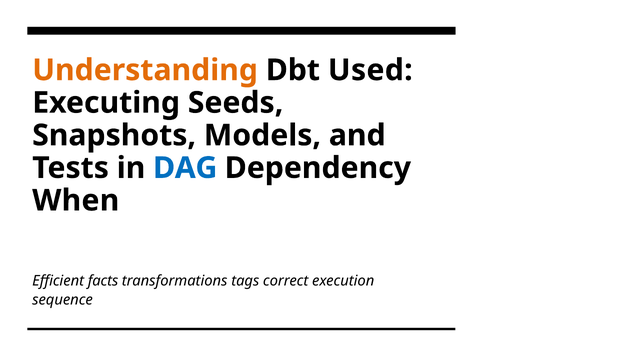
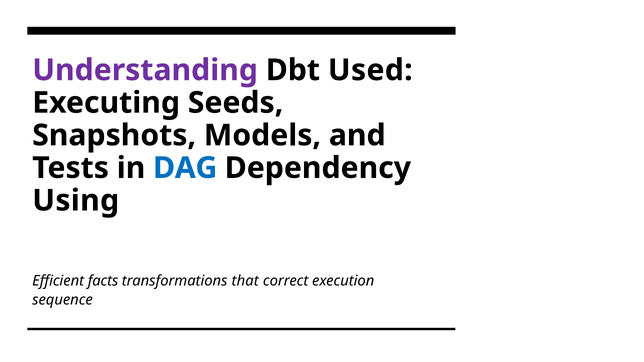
Understanding colour: orange -> purple
When: When -> Using
tags: tags -> that
